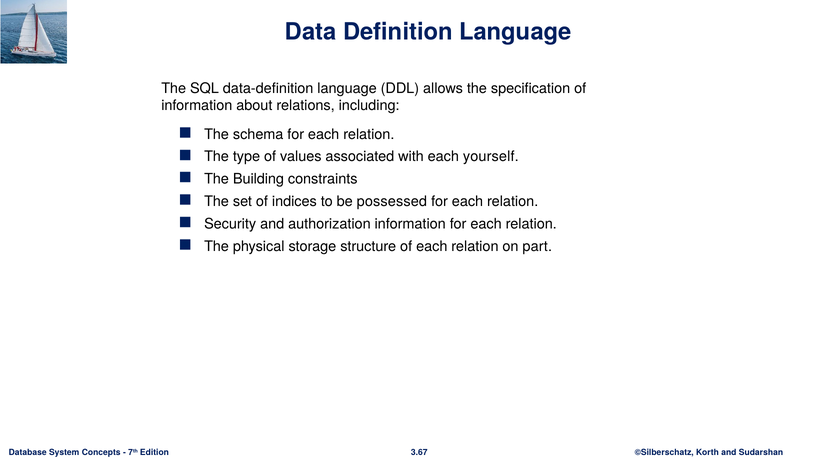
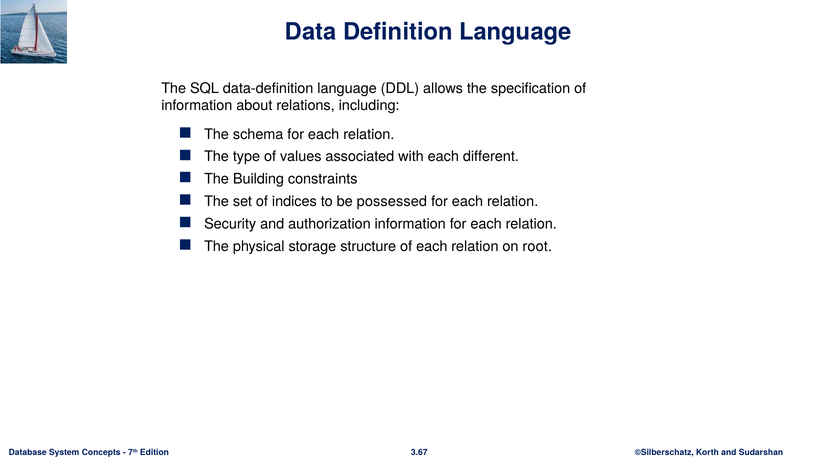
yourself: yourself -> different
part: part -> root
